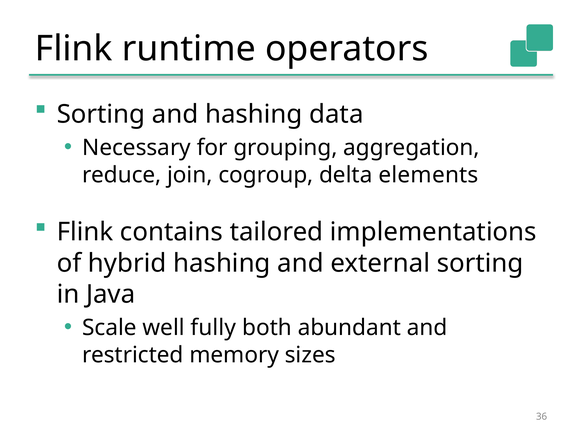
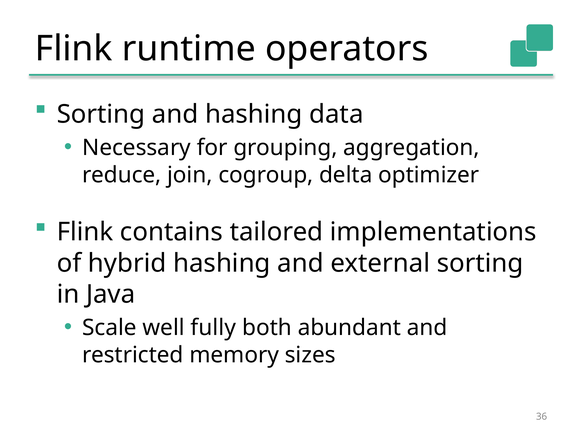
elements: elements -> optimizer
